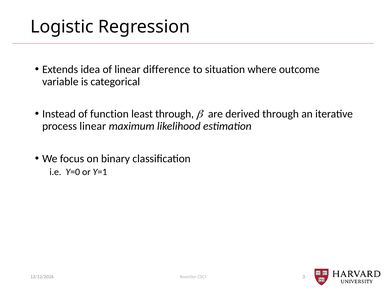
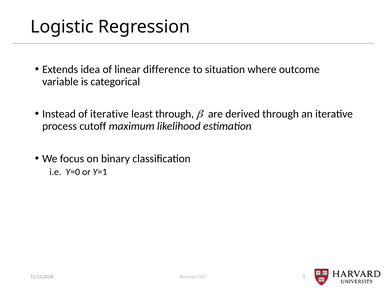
of function: function -> iterative
process linear: linear -> cutoff
